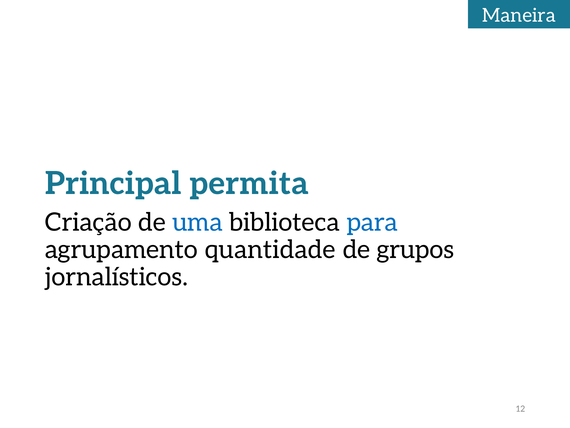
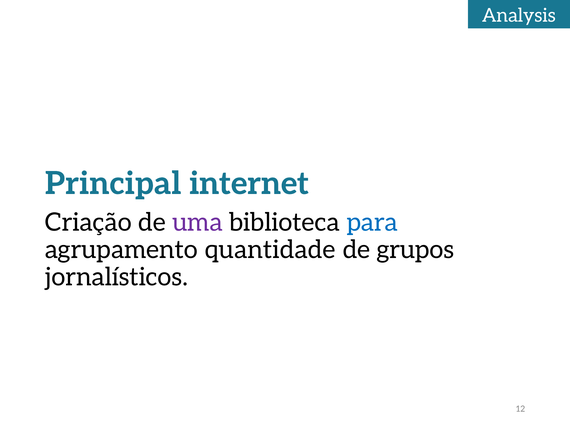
Maneira: Maneira -> Analysis
permita: permita -> internet
uma colour: blue -> purple
